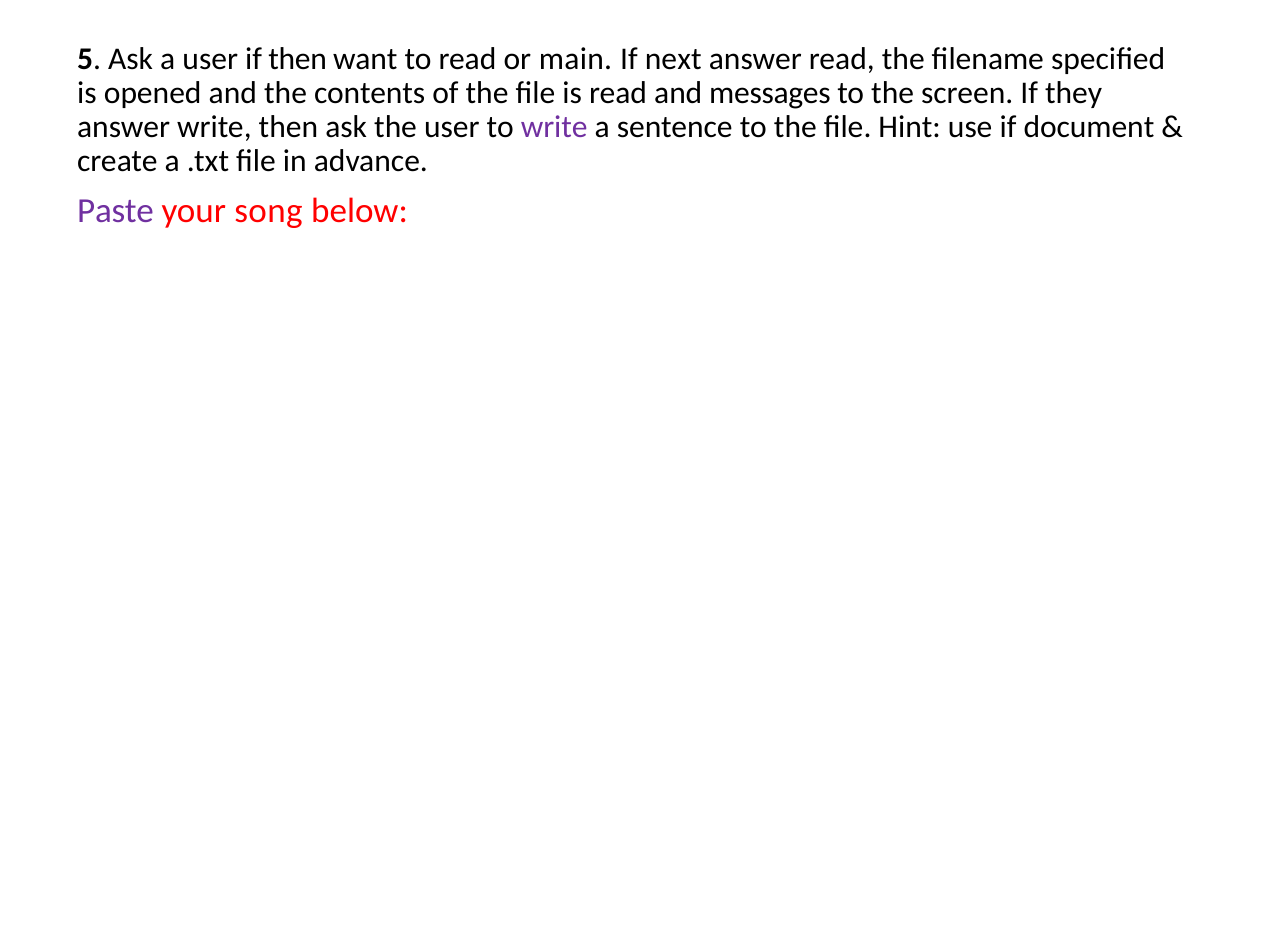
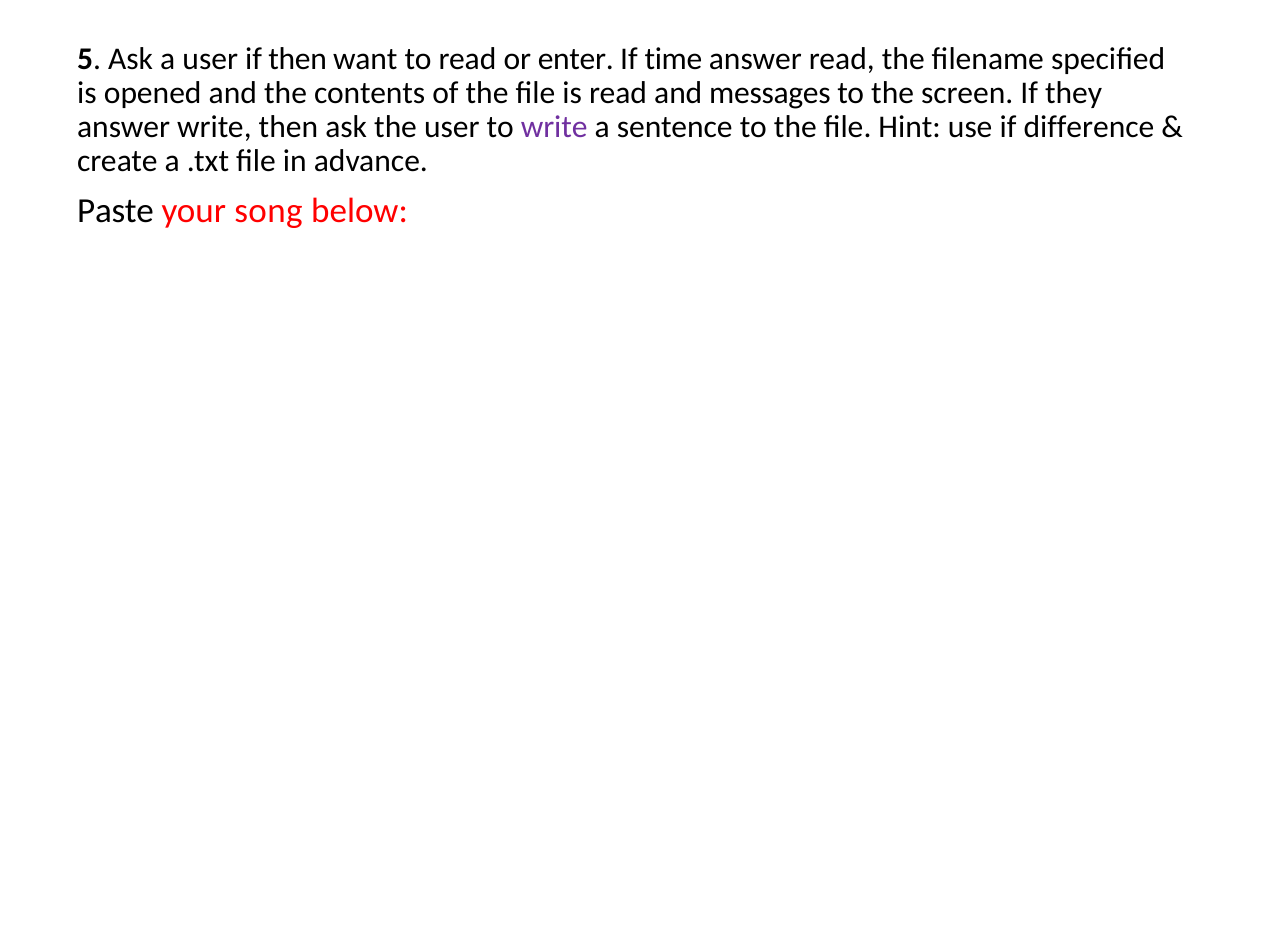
main: main -> enter
next: next -> time
document: document -> difference
Paste colour: purple -> black
